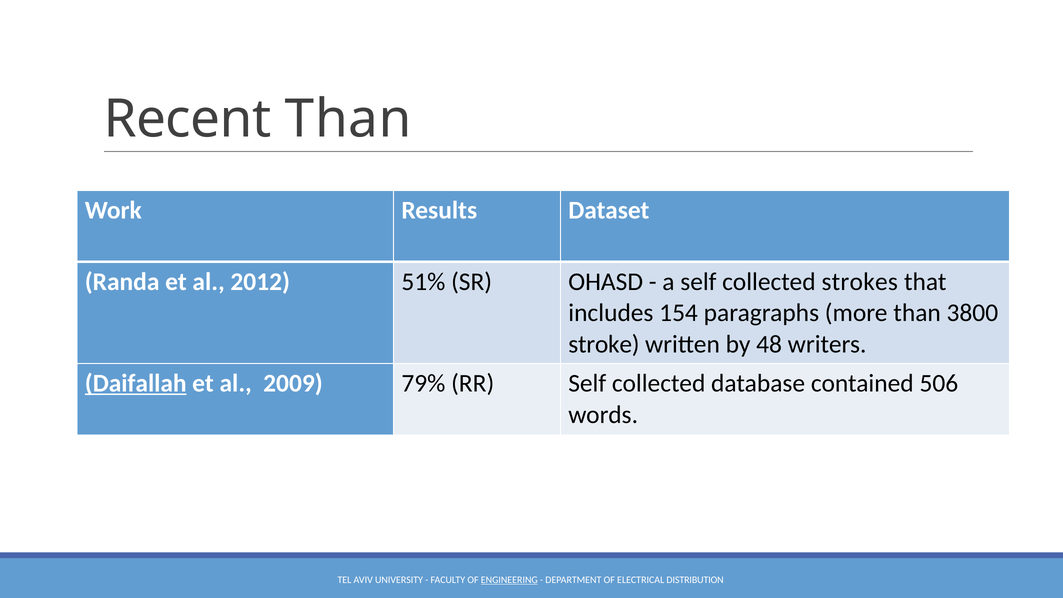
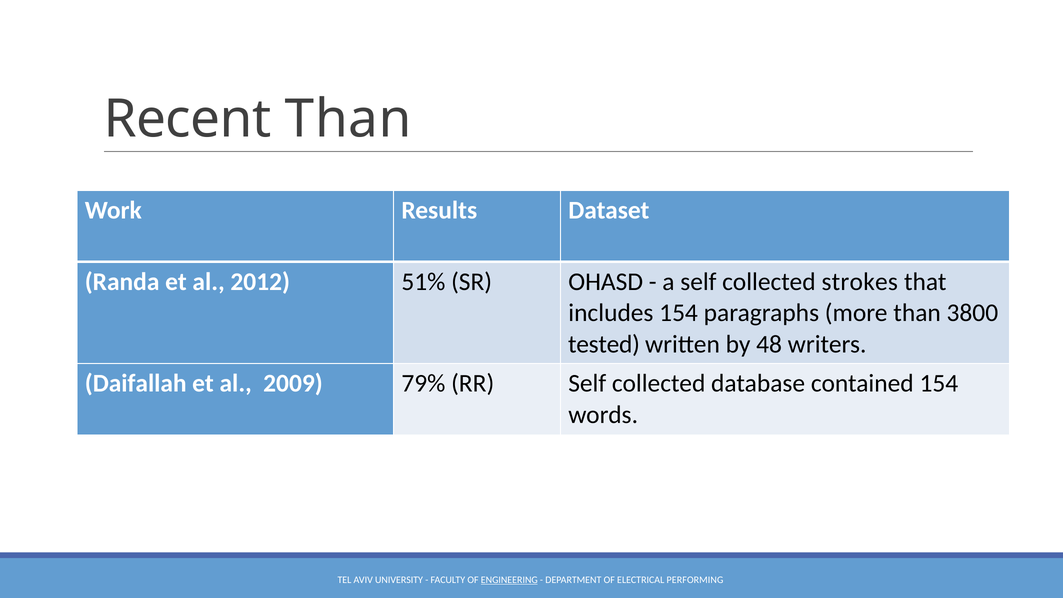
stroke: stroke -> tested
Daifallah underline: present -> none
contained 506: 506 -> 154
DISTRIBUTION: DISTRIBUTION -> PERFORMING
